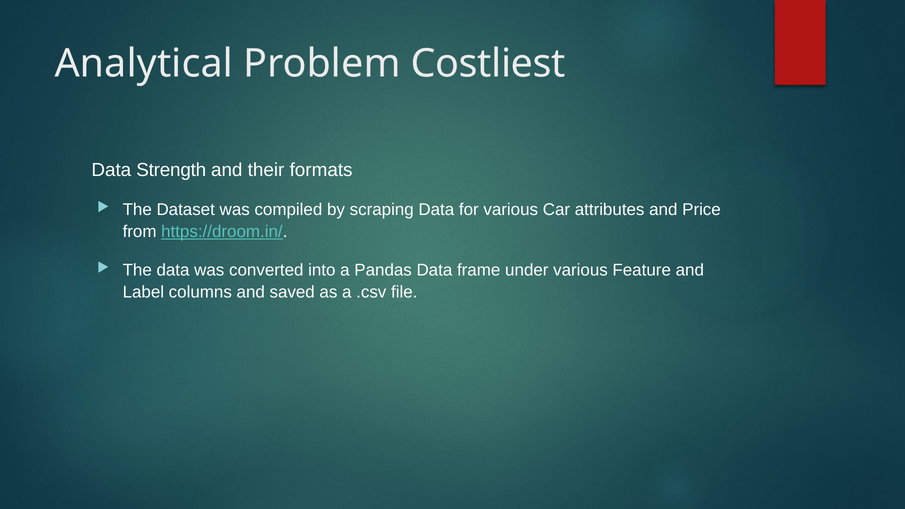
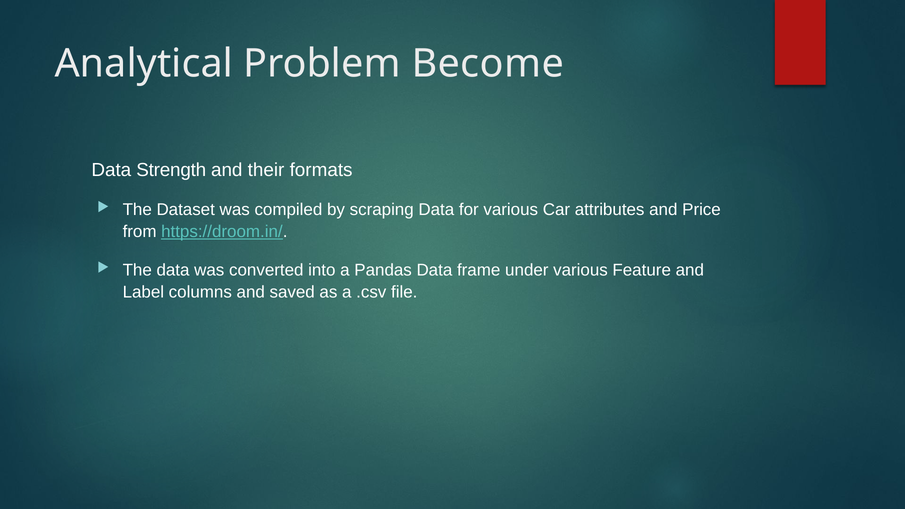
Costliest: Costliest -> Become
